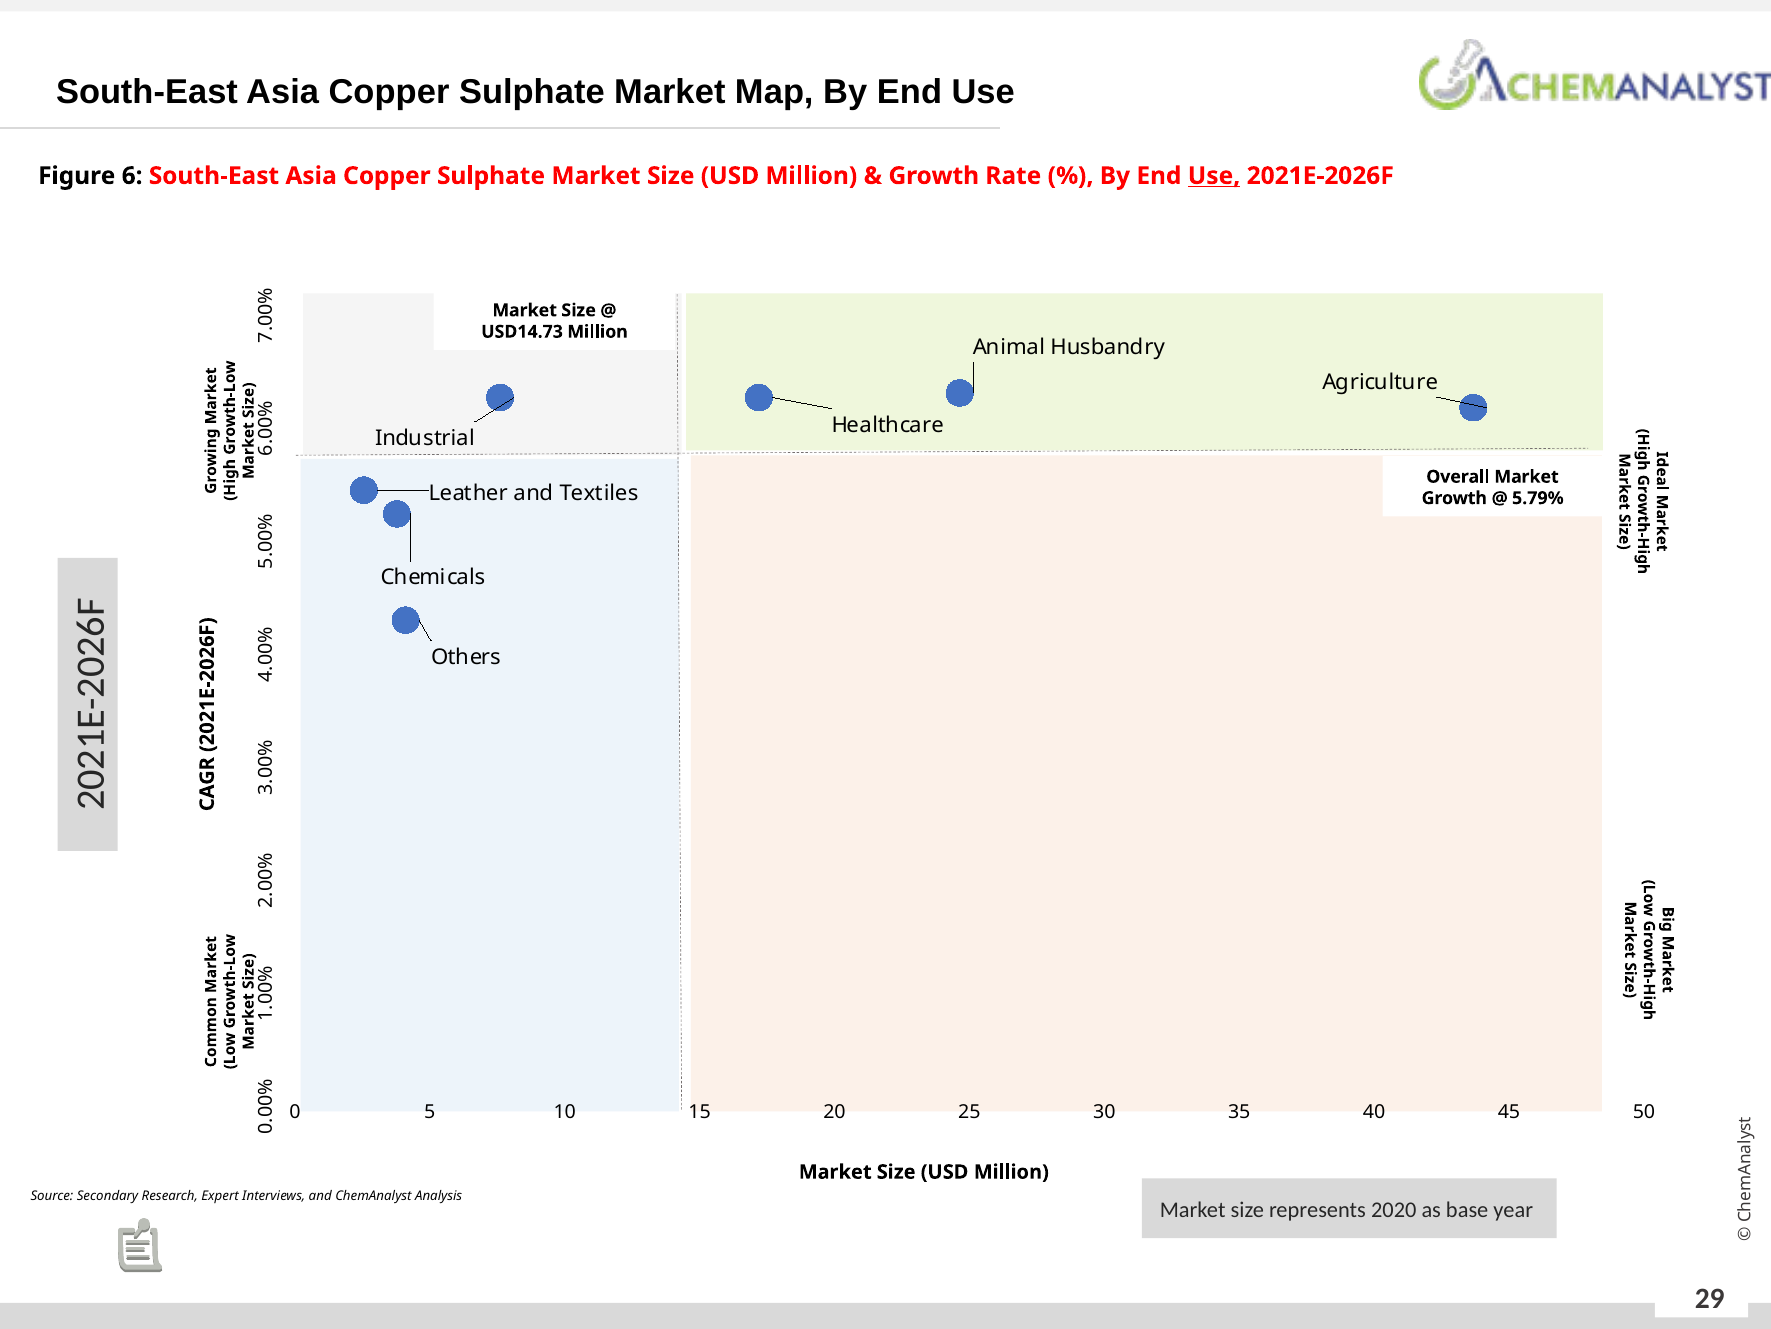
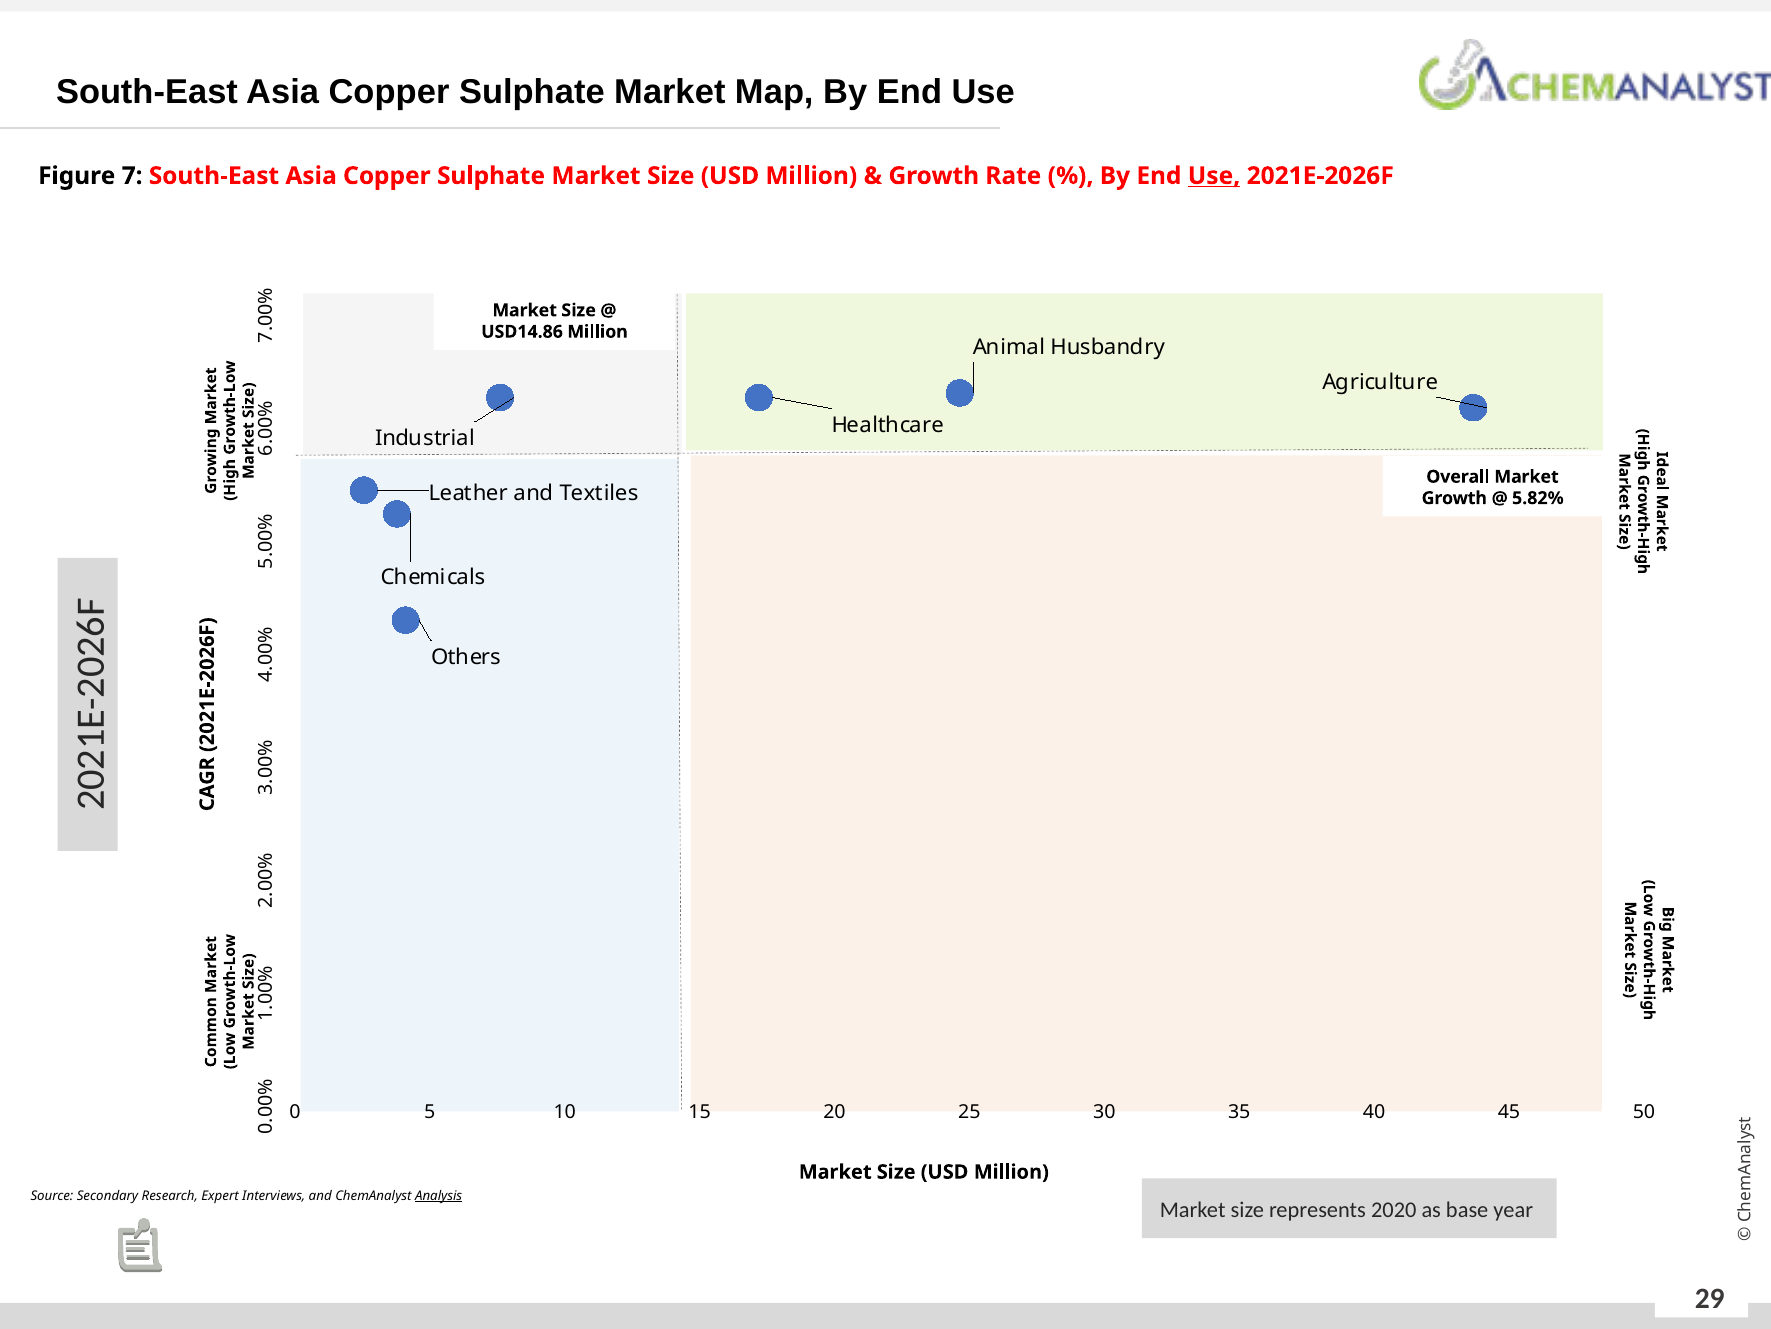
Figure 6: 6 -> 7
USD14.73: USD14.73 -> USD14.86
5.79%: 5.79% -> 5.82%
Analysis underline: none -> present
